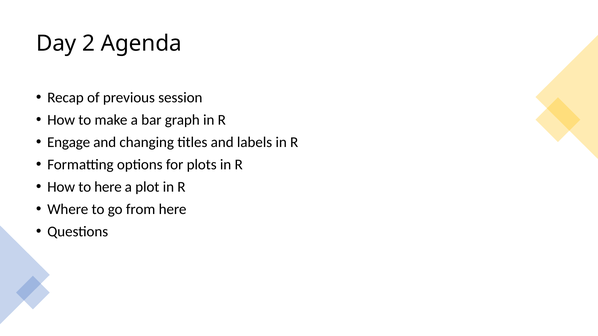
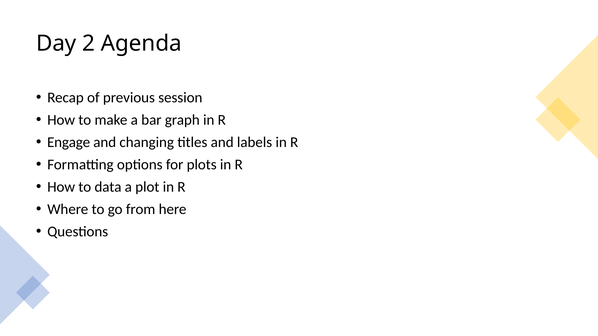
to here: here -> data
